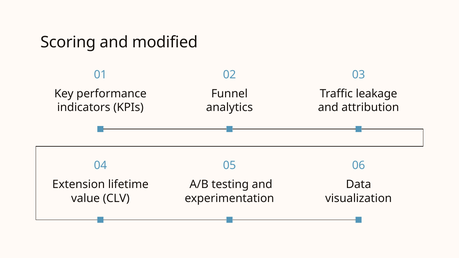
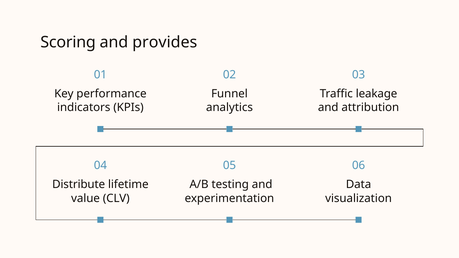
modified: modified -> provides
Extension: Extension -> Distribute
